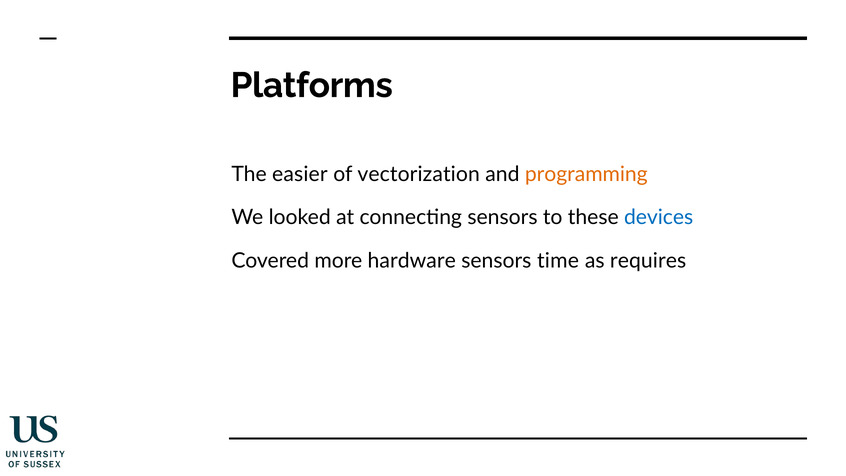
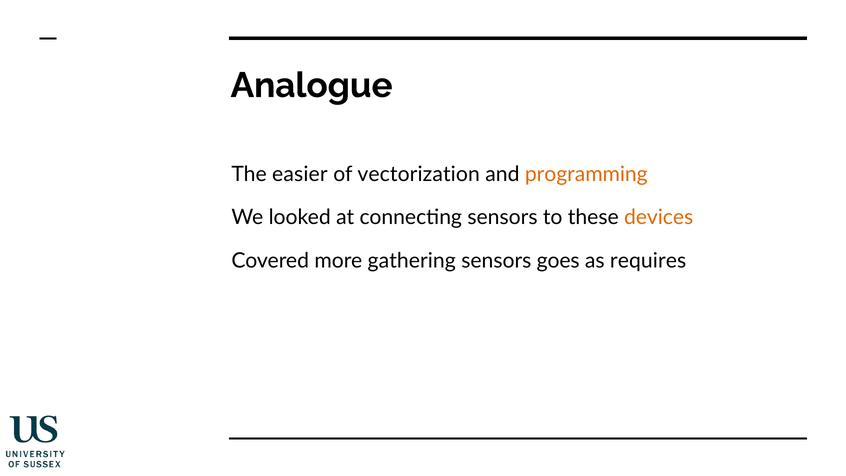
Platforms: Platforms -> Analogue
devices colour: blue -> orange
hardware: hardware -> gathering
time: time -> goes
